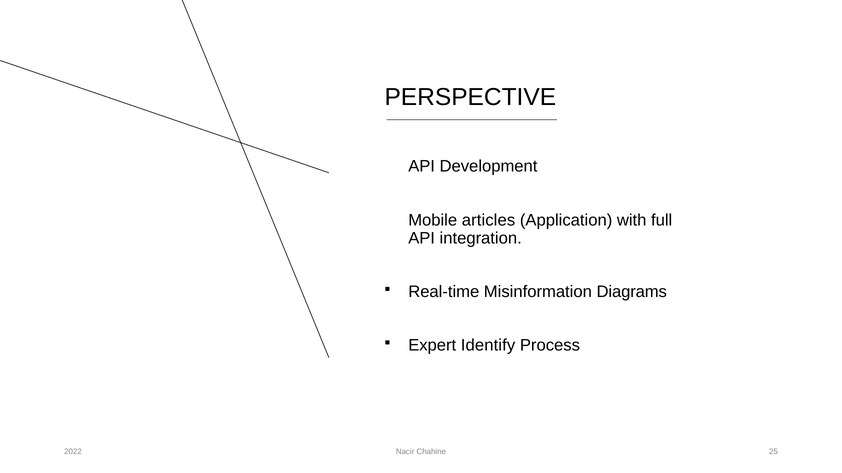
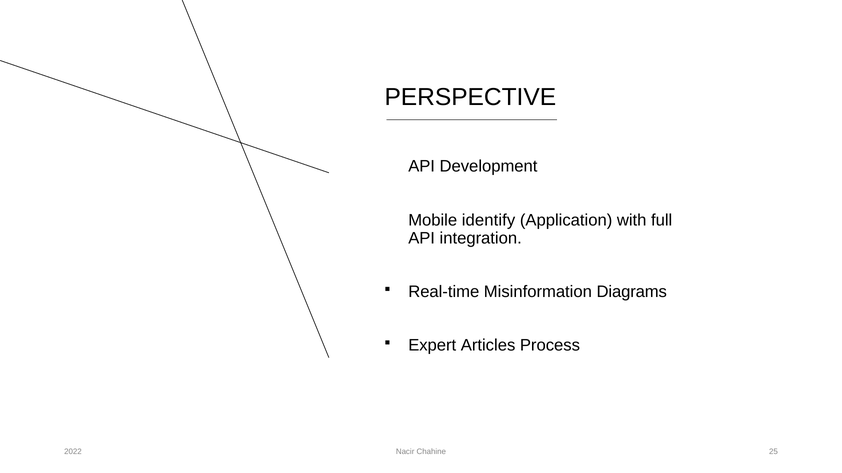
articles: articles -> identify
Identify: Identify -> Articles
